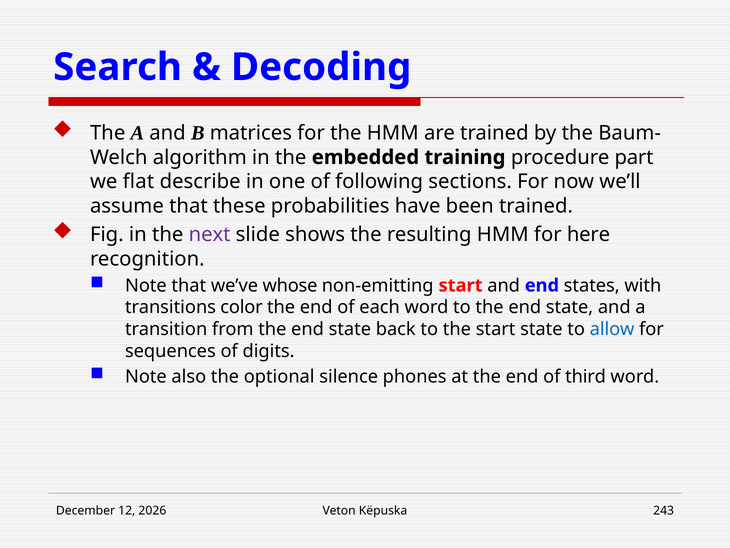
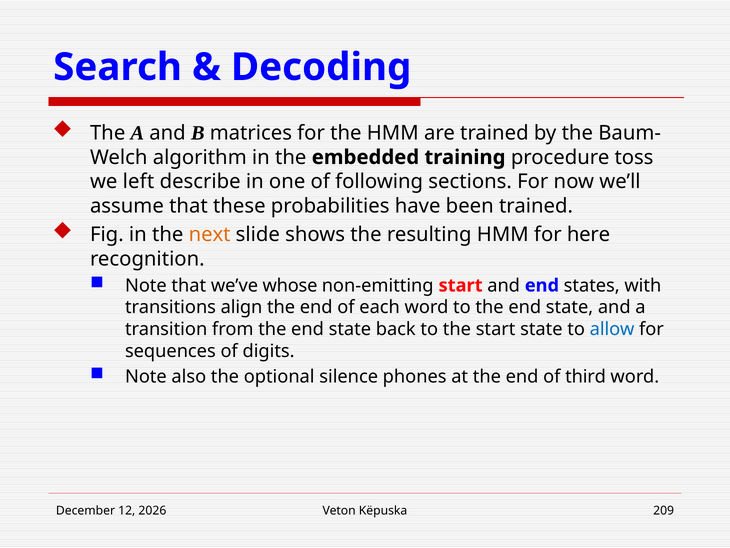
part: part -> toss
flat: flat -> left
next colour: purple -> orange
color: color -> align
243: 243 -> 209
